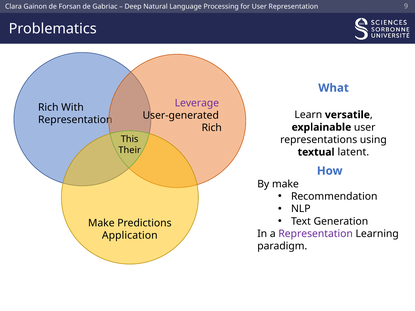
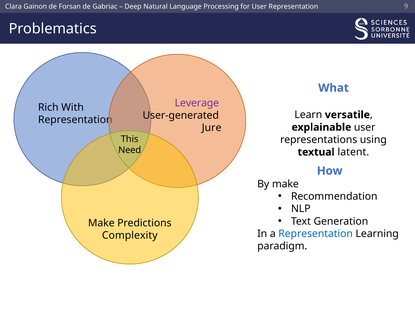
Rich at (212, 128): Rich -> Jure
Their: Their -> Need
Representation at (316, 234) colour: purple -> blue
Application: Application -> Complexity
